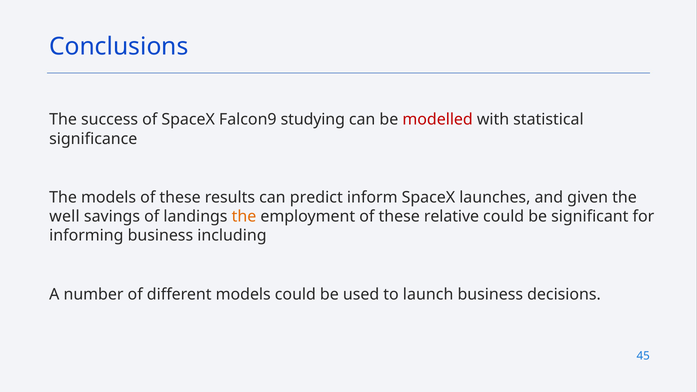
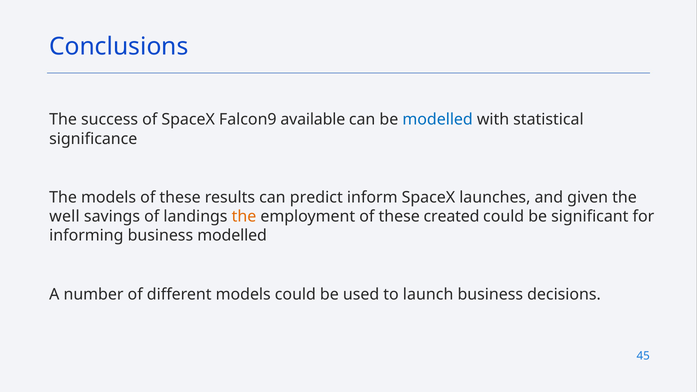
studying: studying -> available
modelled at (438, 120) colour: red -> blue
relative: relative -> created
business including: including -> modelled
